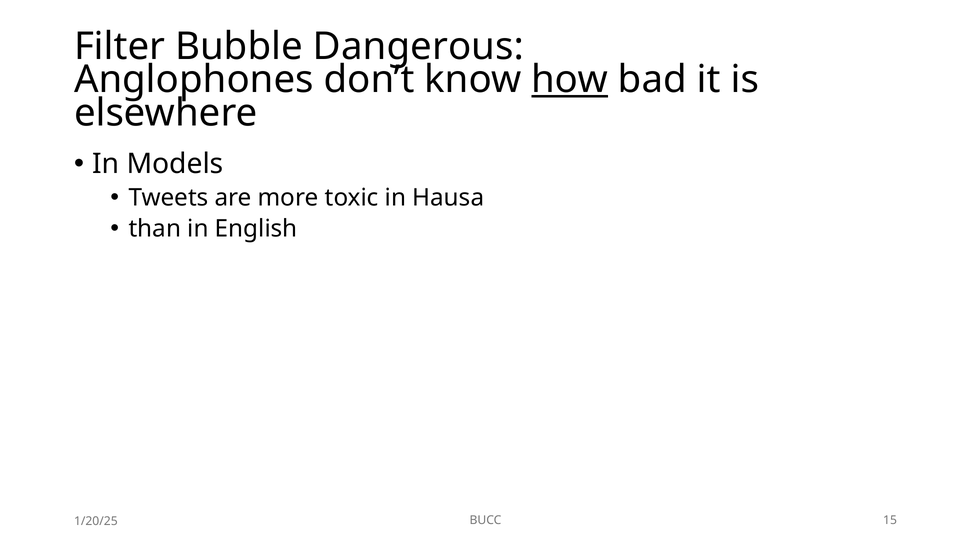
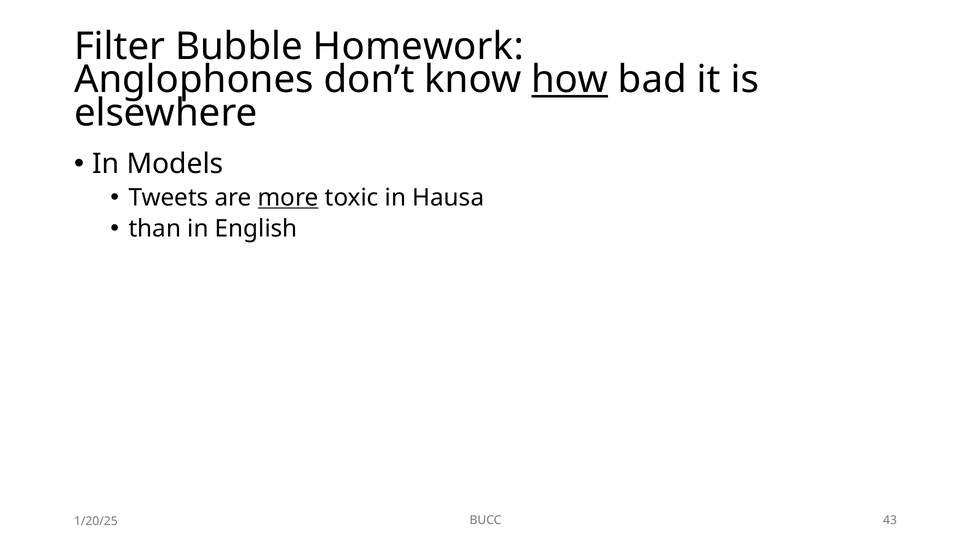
Dangerous: Dangerous -> Homework
more underline: none -> present
15: 15 -> 43
